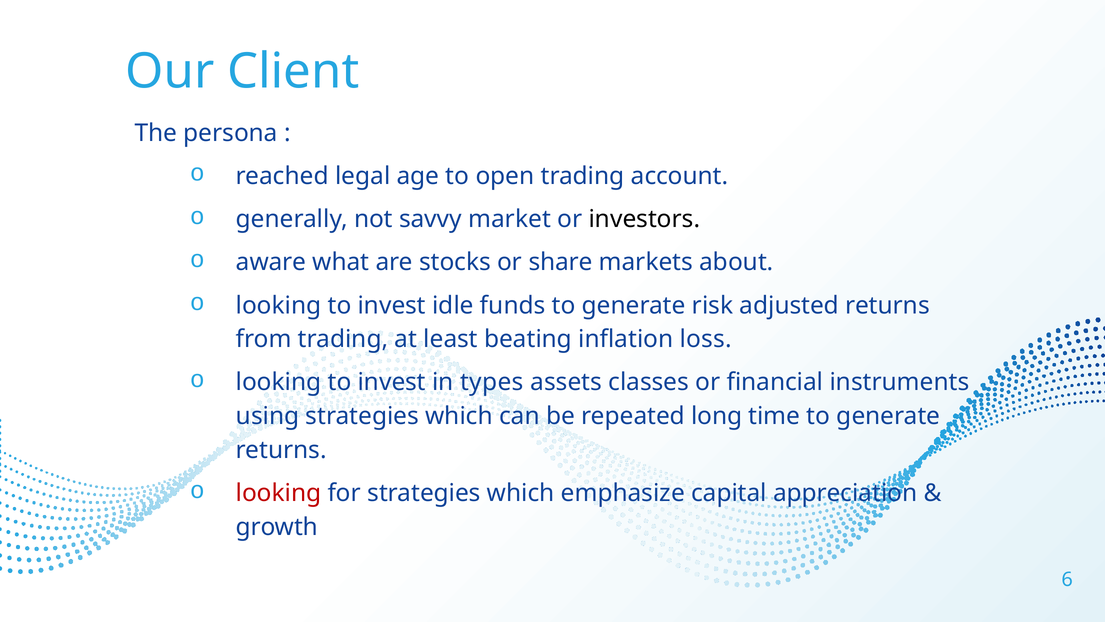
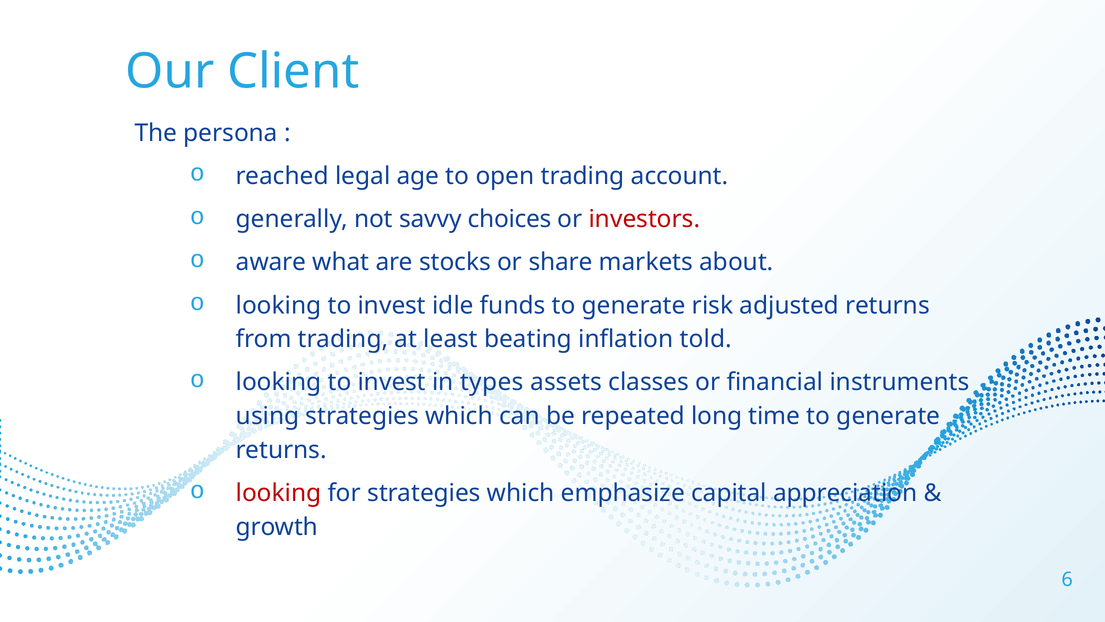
market: market -> choices
investors colour: black -> red
loss: loss -> told
